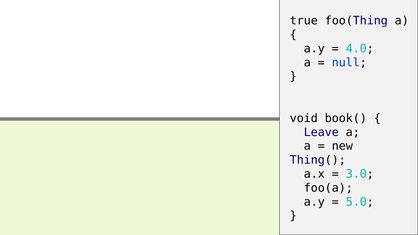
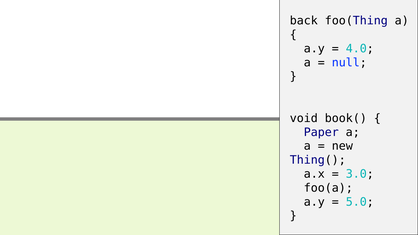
true: true -> back
Leave: Leave -> Paper
